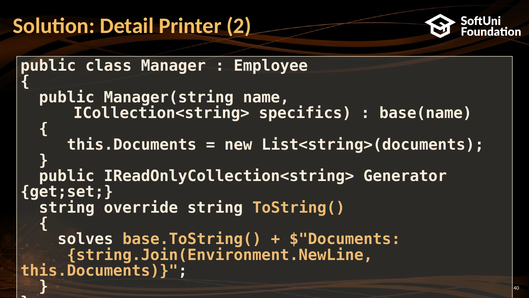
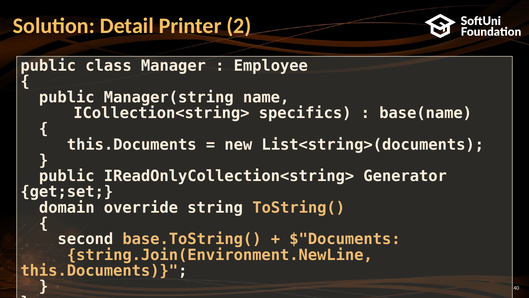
string at (67, 207): string -> domain
solves: solves -> second
